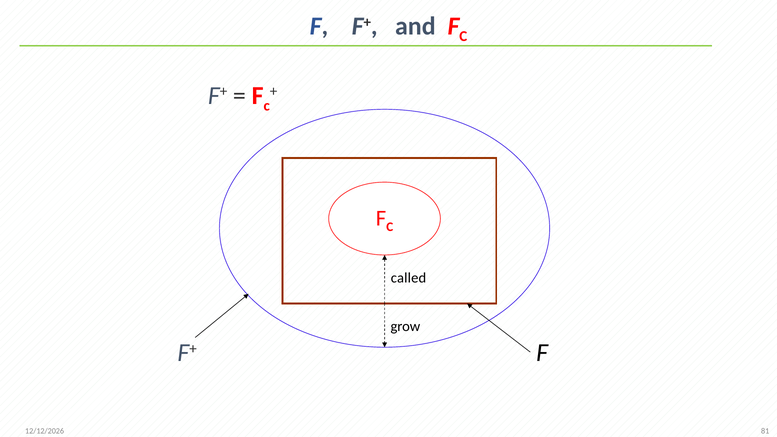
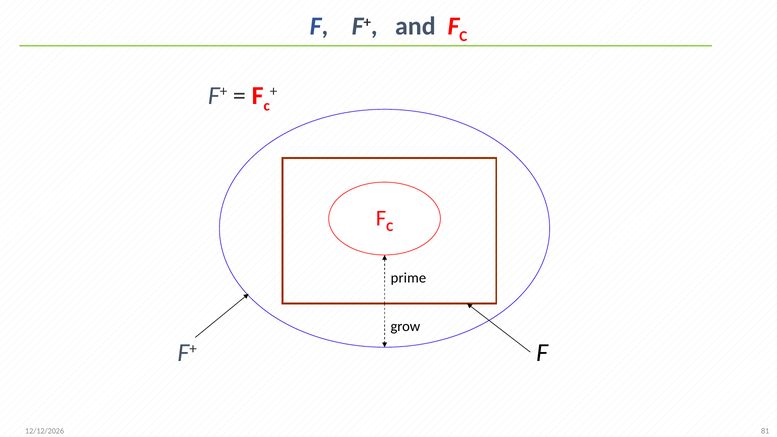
called: called -> prime
